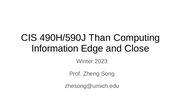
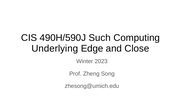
Than: Than -> Such
Information: Information -> Underlying
